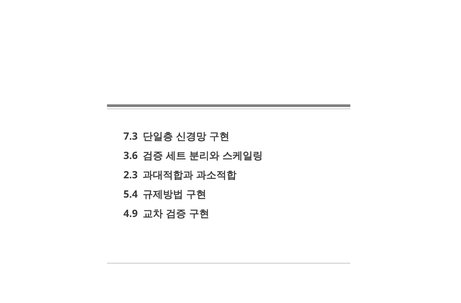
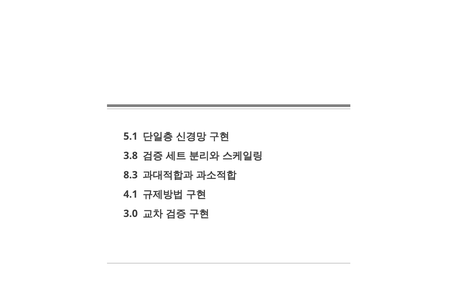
7.3: 7.3 -> 5.1
3.6: 3.6 -> 3.8
2.3: 2.3 -> 8.3
5.4: 5.4 -> 4.1
4.9: 4.9 -> 3.0
